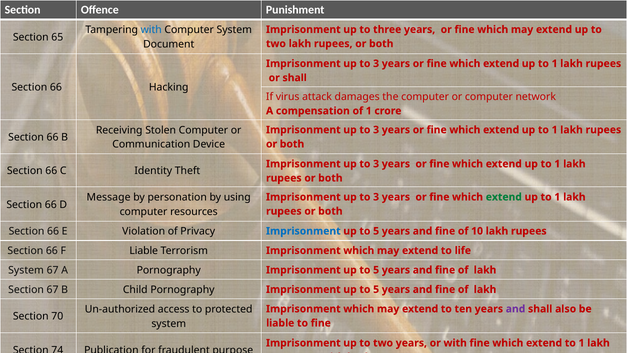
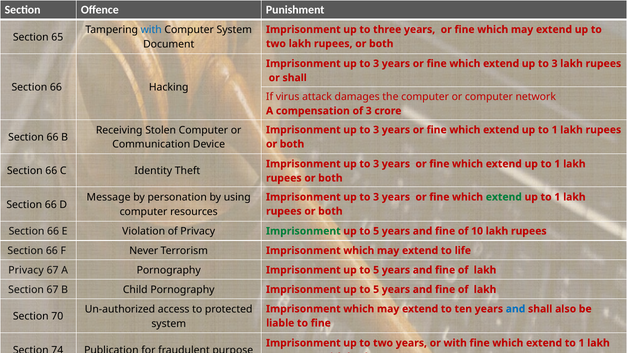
1 at (555, 64): 1 -> 3
of 1: 1 -> 3
Imprisonment at (303, 231) colour: blue -> green
F Liable: Liable -> Never
System at (26, 270): System -> Privacy
and at (516, 309) colour: purple -> blue
